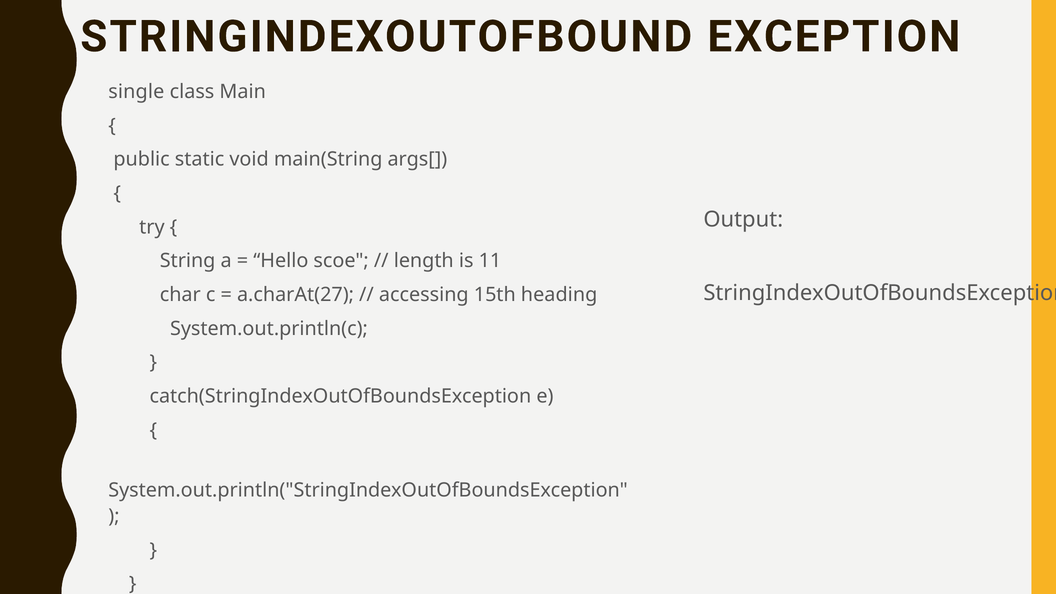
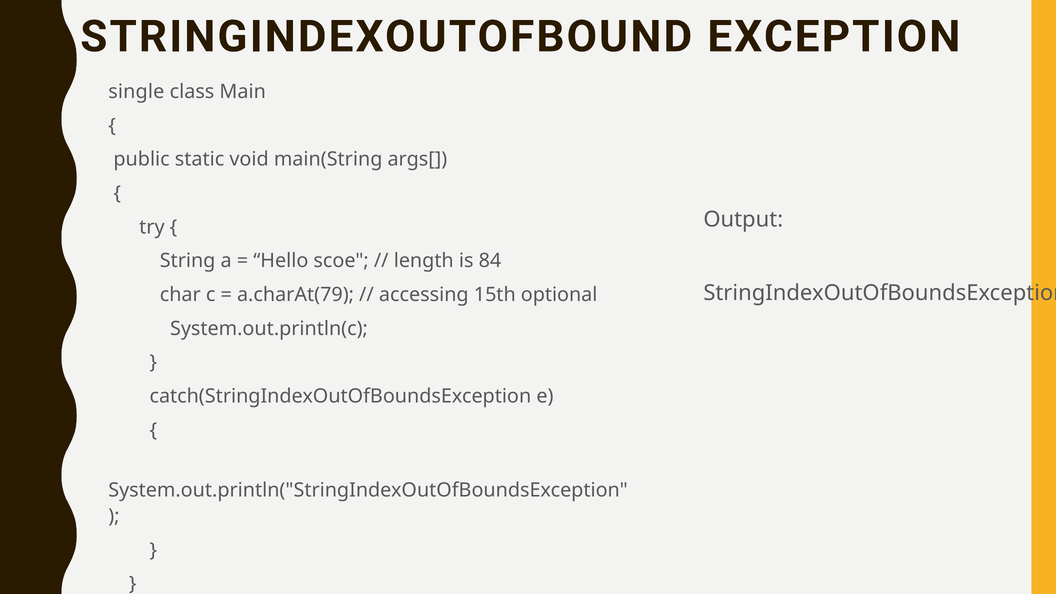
11: 11 -> 84
a.charAt(27: a.charAt(27 -> a.charAt(79
heading: heading -> optional
